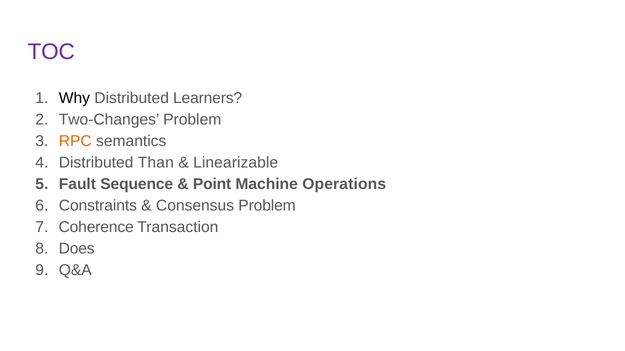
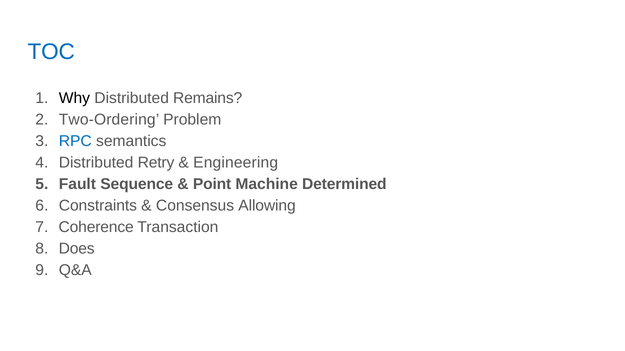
TOC colour: purple -> blue
Learners: Learners -> Remains
Two-Changes: Two-Changes -> Two-Ordering
RPC colour: orange -> blue
Than: Than -> Retry
Linearizable: Linearizable -> Engineering
Operations: Operations -> Determined
Consensus Problem: Problem -> Allowing
